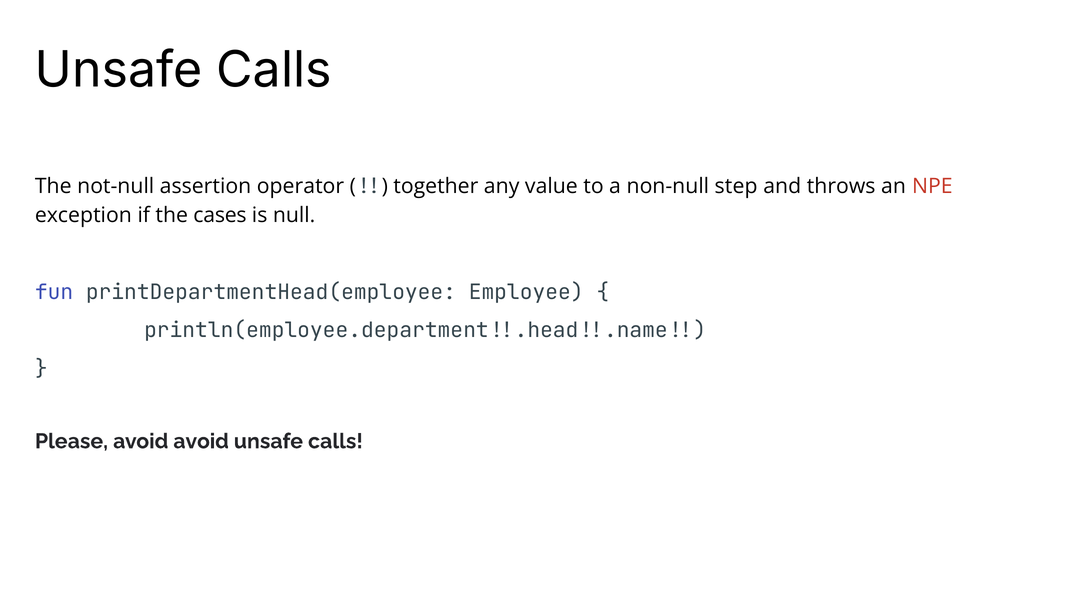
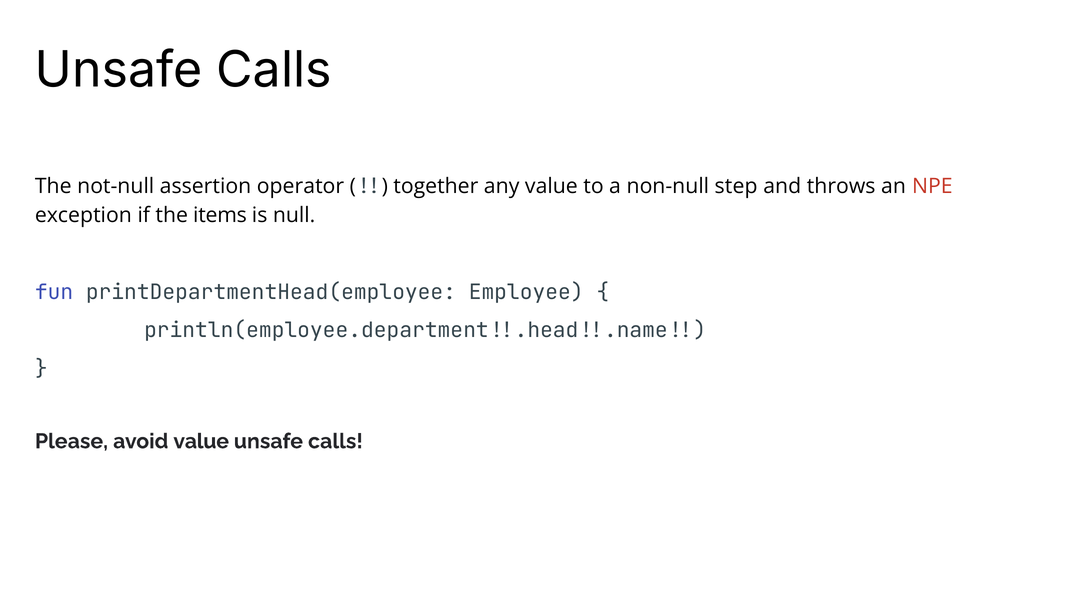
cases: cases -> items
avoid avoid: avoid -> value
